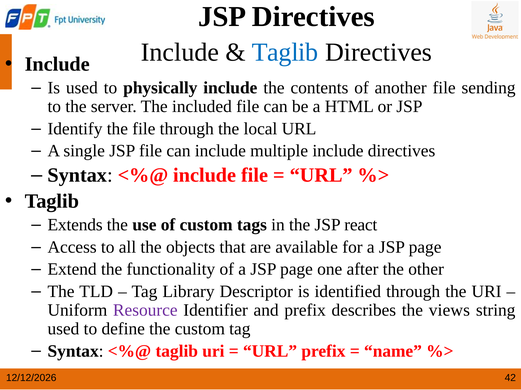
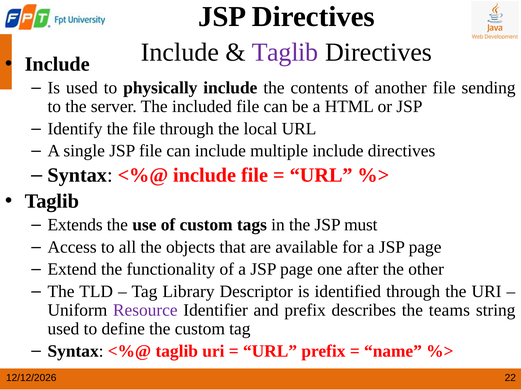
Taglib at (285, 52) colour: blue -> purple
react: react -> must
views: views -> teams
42: 42 -> 22
